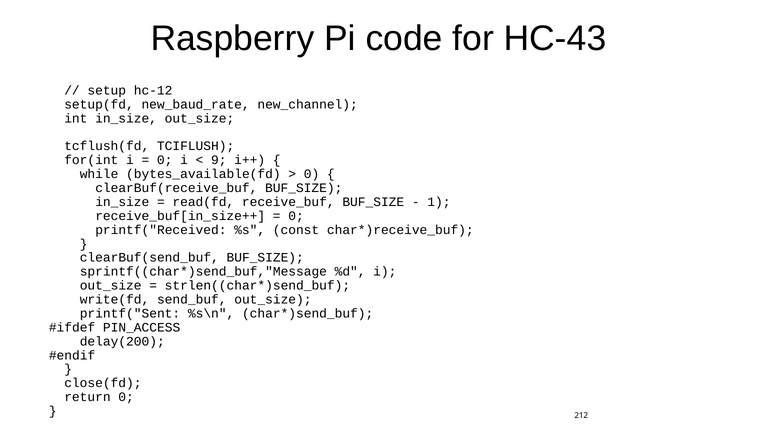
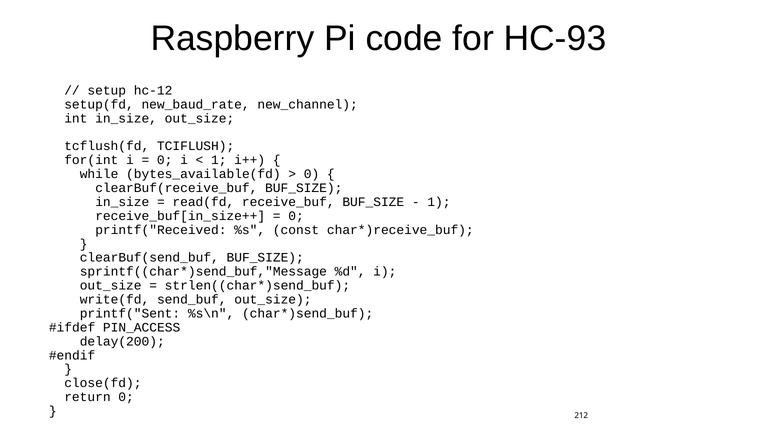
HC-43: HC-43 -> HC-93
9 at (219, 160): 9 -> 1
